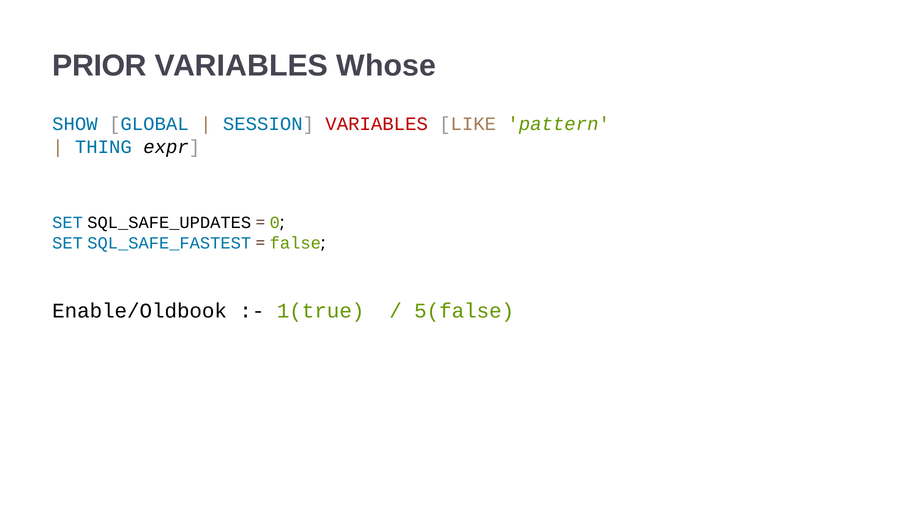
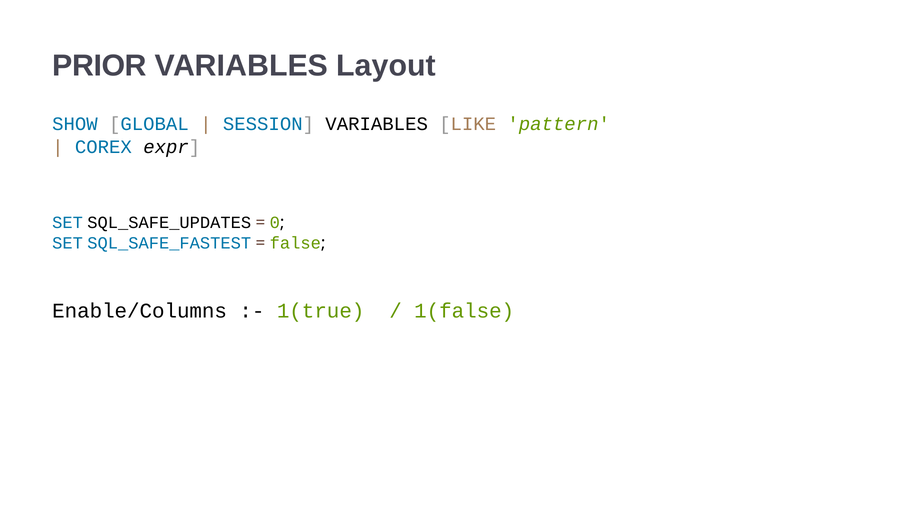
Whose: Whose -> Layout
VARIABLES at (377, 124) colour: red -> black
THING: THING -> COREX
Enable/Oldbook: Enable/Oldbook -> Enable/Columns
5(false: 5(false -> 1(false
